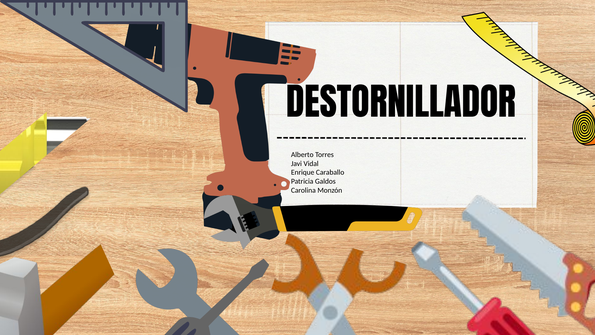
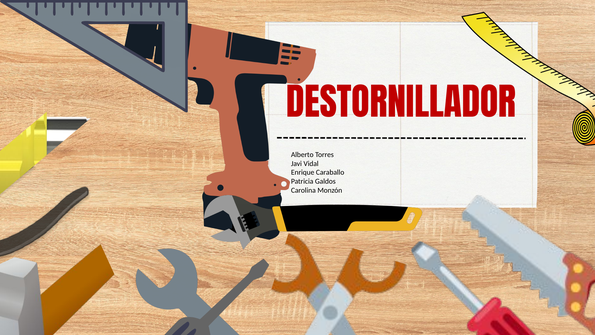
DESTORNILLADOR colour: black -> red
